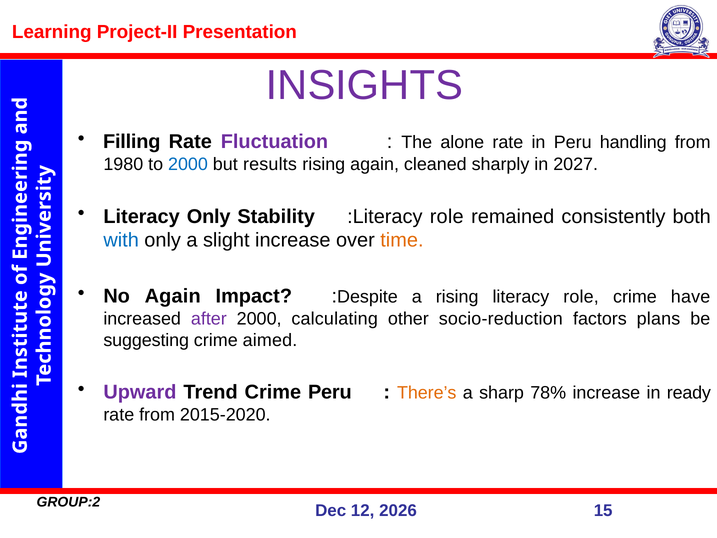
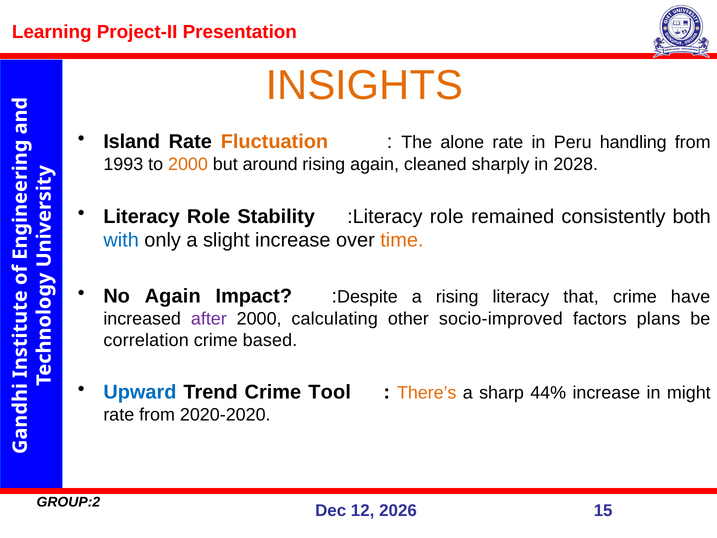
INSIGHTS colour: purple -> orange
Filling: Filling -> Island
Fluctuation colour: purple -> orange
1980: 1980 -> 1993
2000 at (188, 164) colour: blue -> orange
results: results -> around
2027: 2027 -> 2028
Literacy Only: Only -> Role
literacy role: role -> that
socio-reduction: socio-reduction -> socio-improved
suggesting: suggesting -> correlation
aimed: aimed -> based
Upward colour: purple -> blue
Crime Peru: Peru -> Tool
78%: 78% -> 44%
ready: ready -> might
2015-2020: 2015-2020 -> 2020-2020
